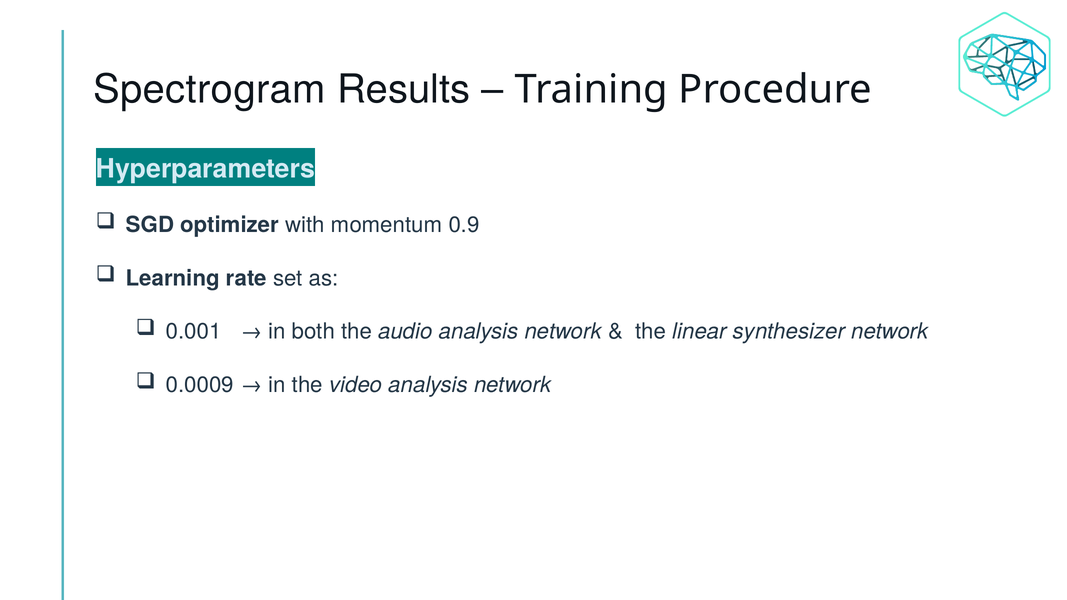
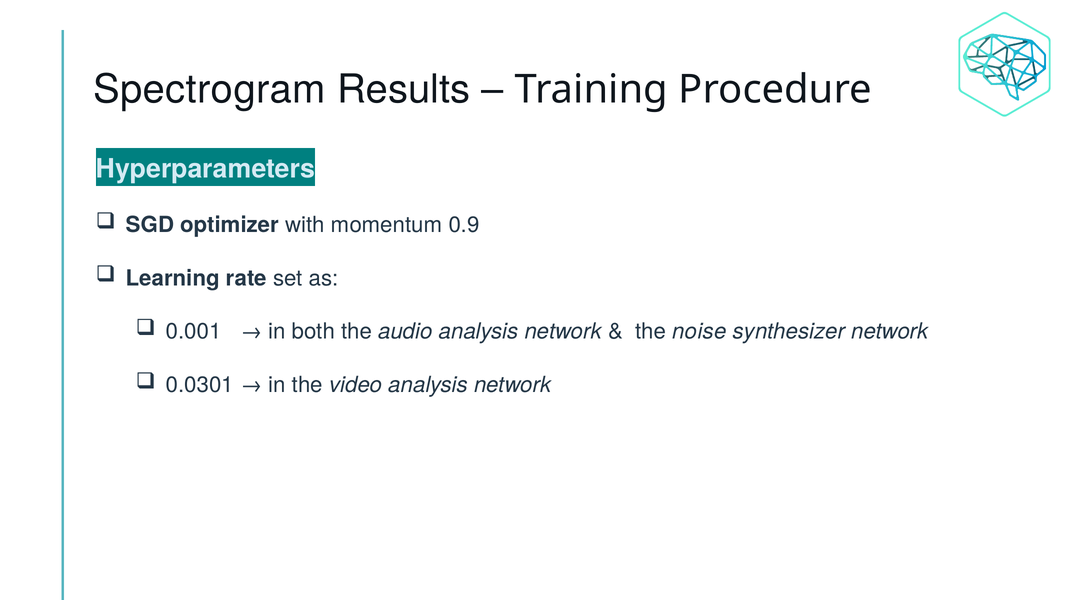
linear: linear -> noise
0.0009: 0.0009 -> 0.0301
